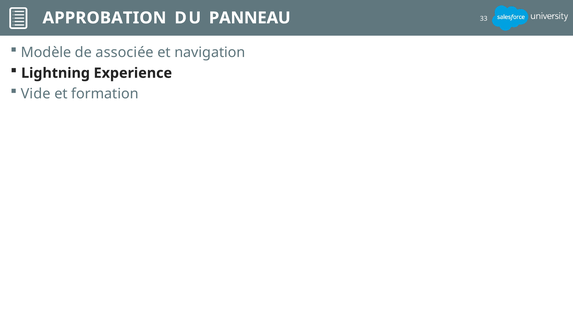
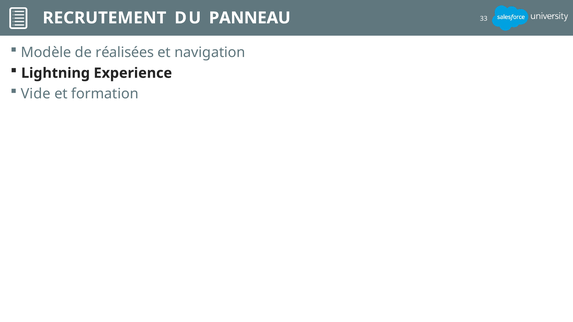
APPROBATION: APPROBATION -> RECRUTEMENT
associée: associée -> réalisées
